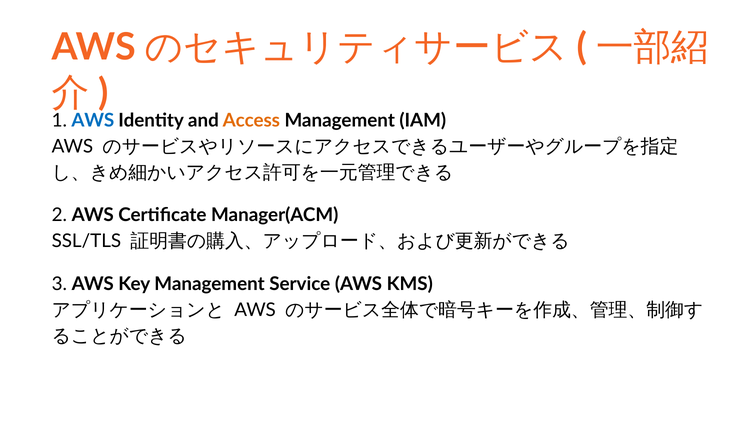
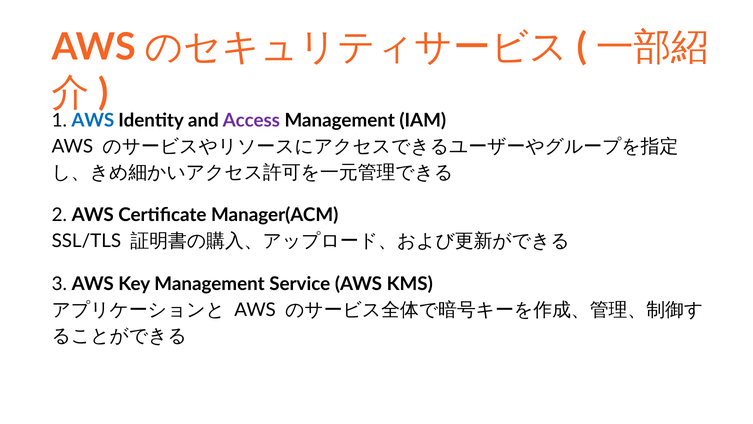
Access colour: orange -> purple
